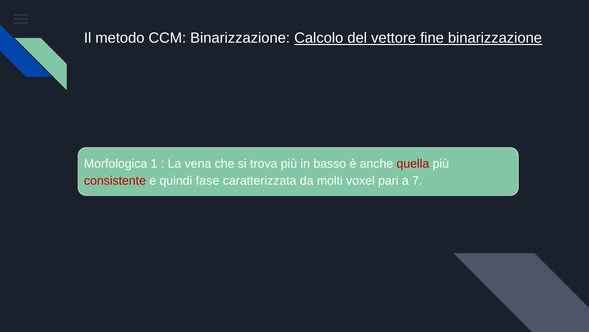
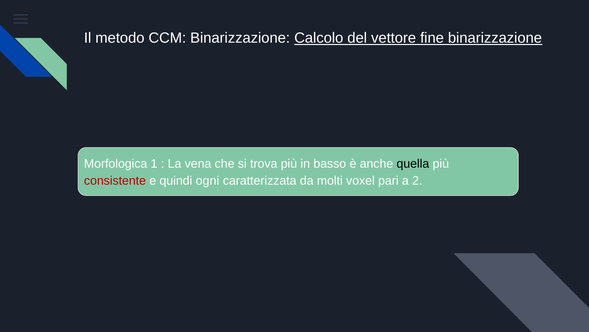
quella colour: red -> black
fase: fase -> ogni
7: 7 -> 2
